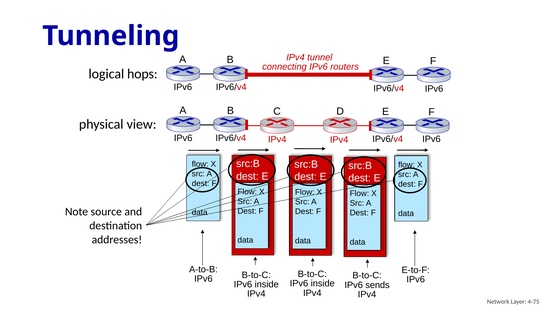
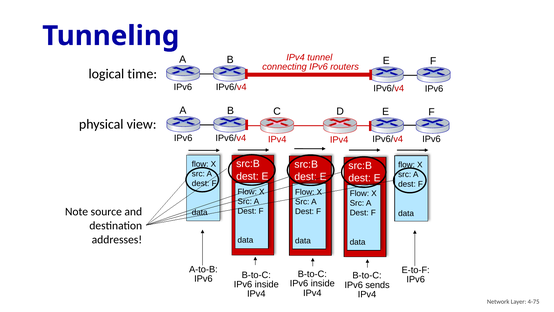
hops: hops -> time
